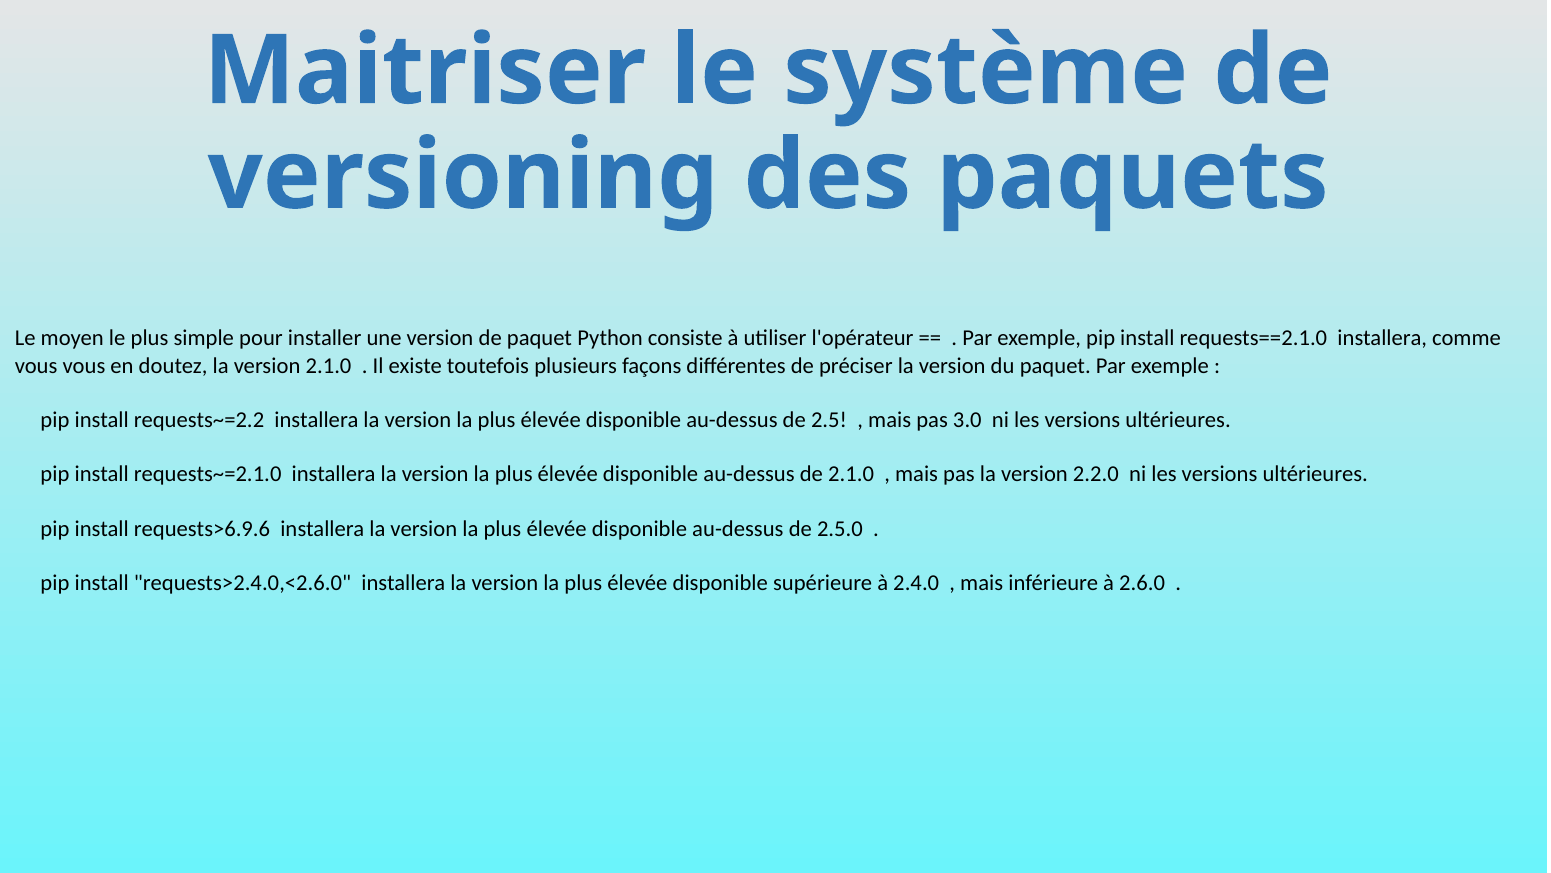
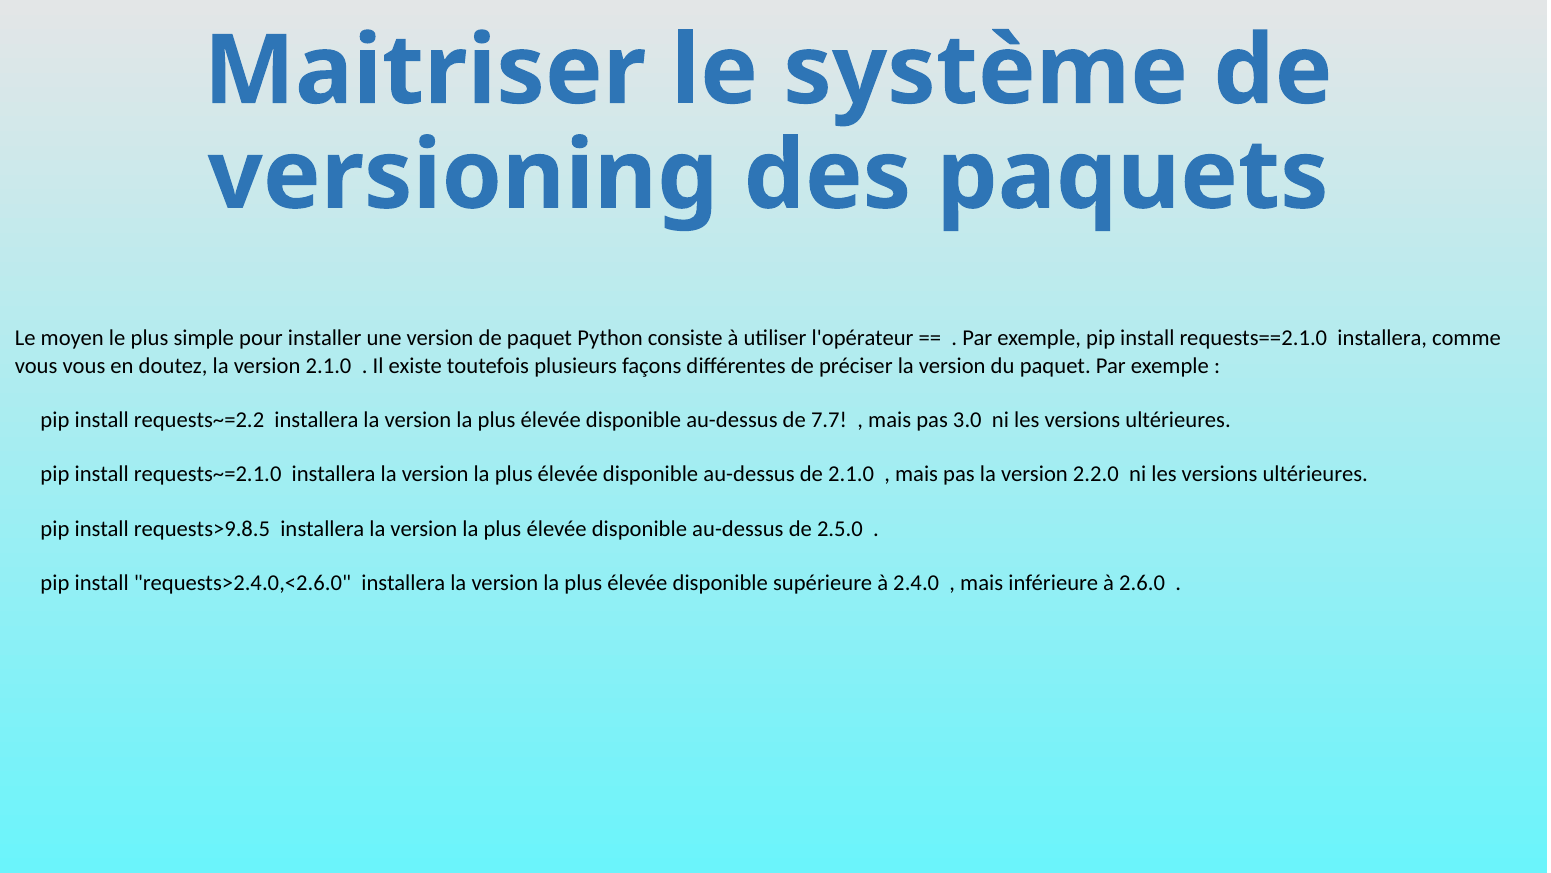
2.5: 2.5 -> 7.7
requests>6.9.6: requests>6.9.6 -> requests>9.8.5
